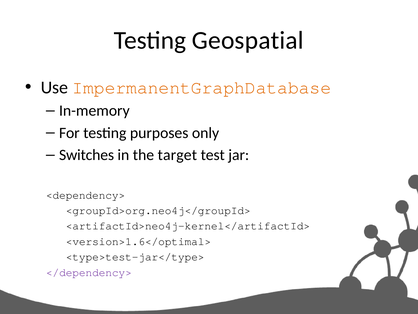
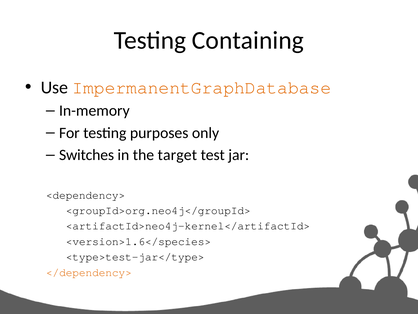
Geospatial: Geospatial -> Containing
<version>1.6</optimal>: <version>1.6</optimal> -> <version>1.6</species>
</dependency> colour: purple -> orange
